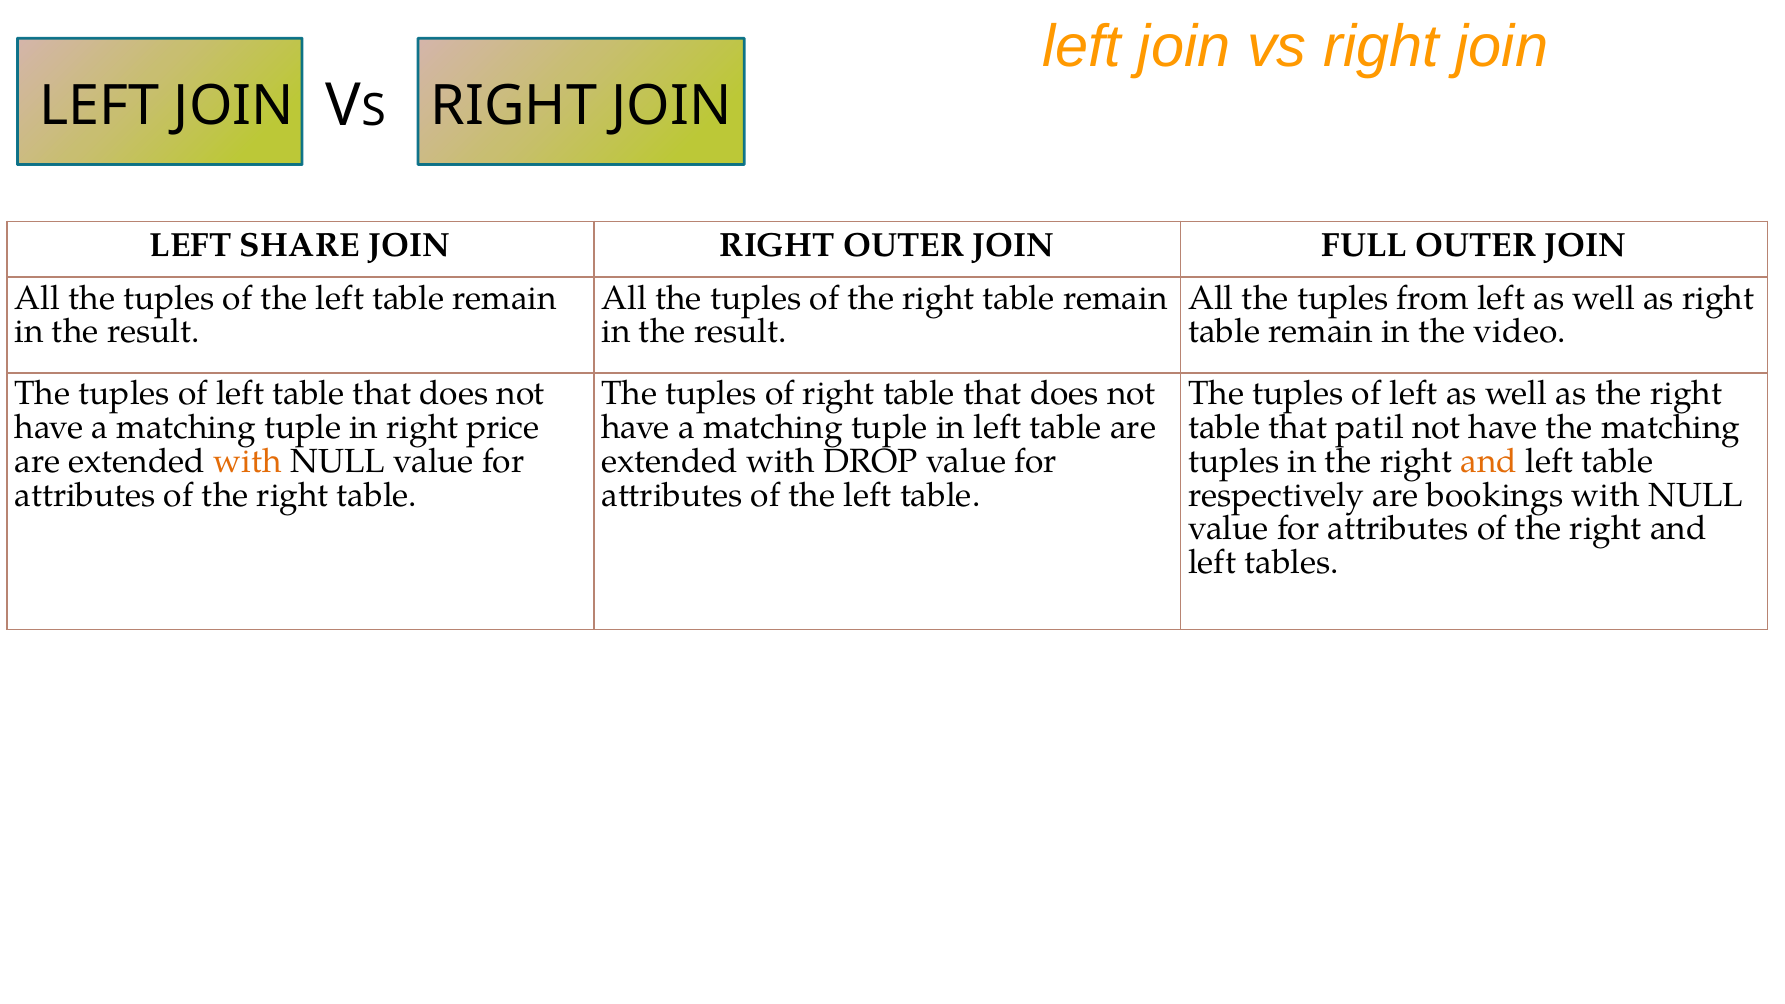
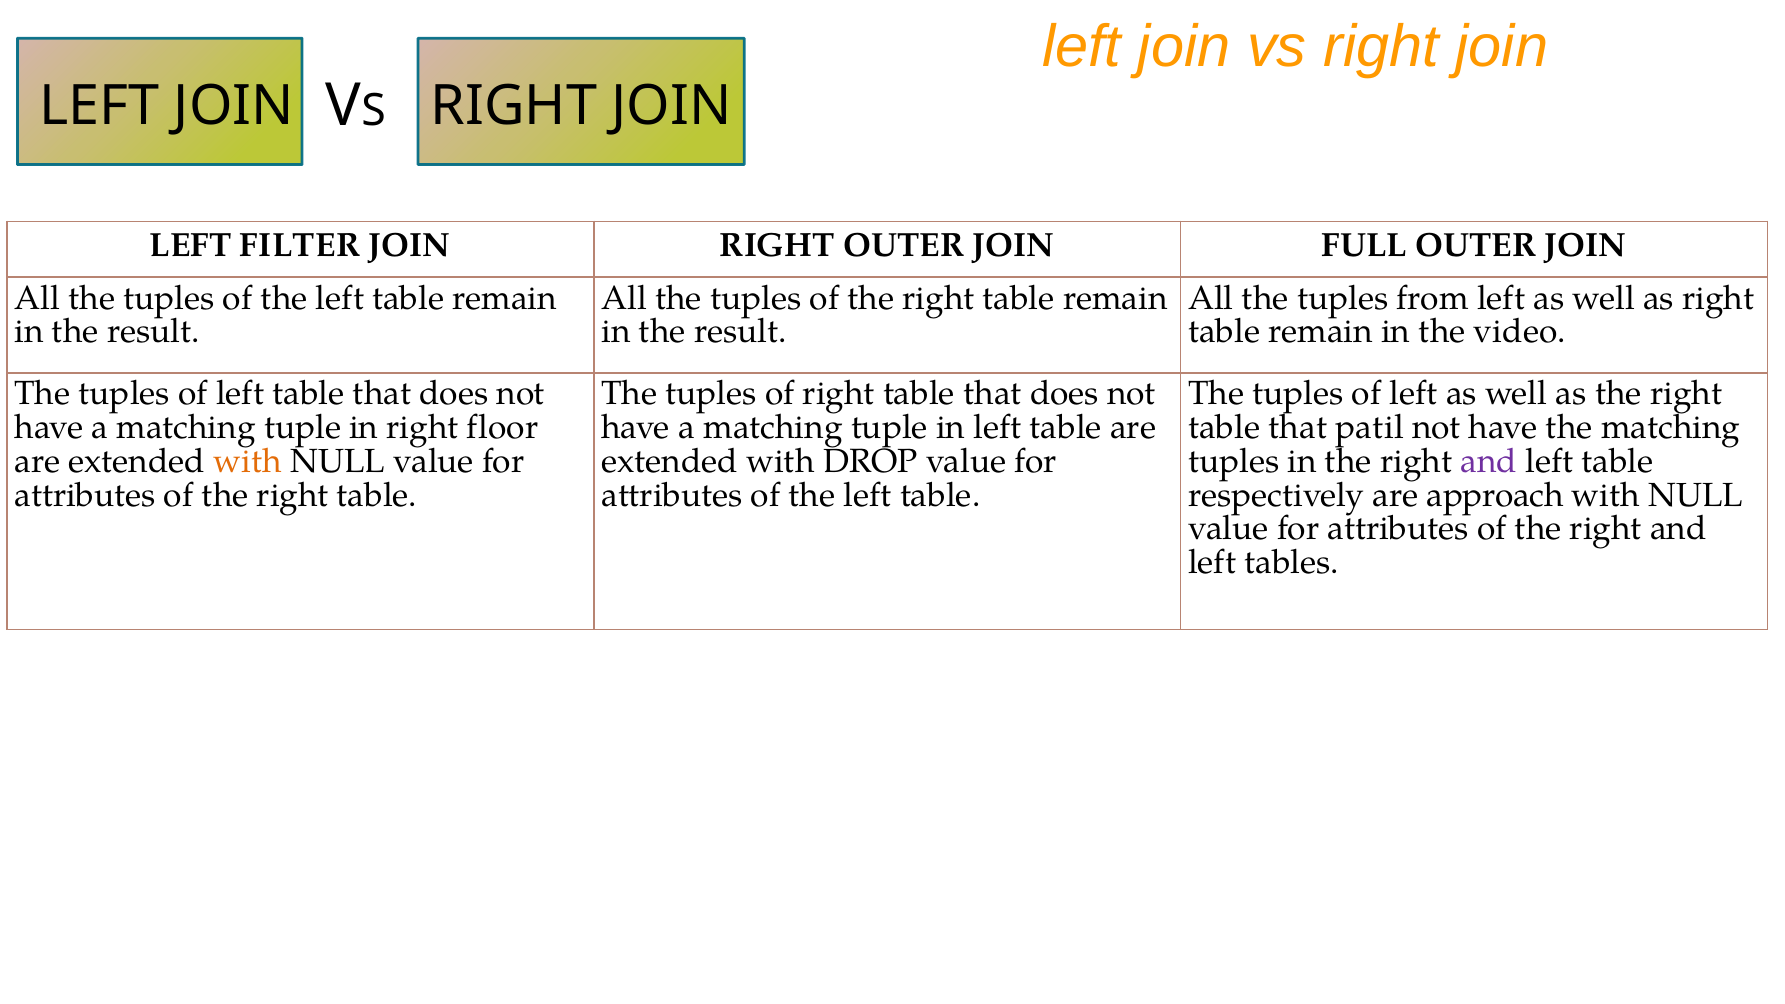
SHARE: SHARE -> FILTER
price: price -> floor
and at (1489, 461) colour: orange -> purple
bookings: bookings -> approach
